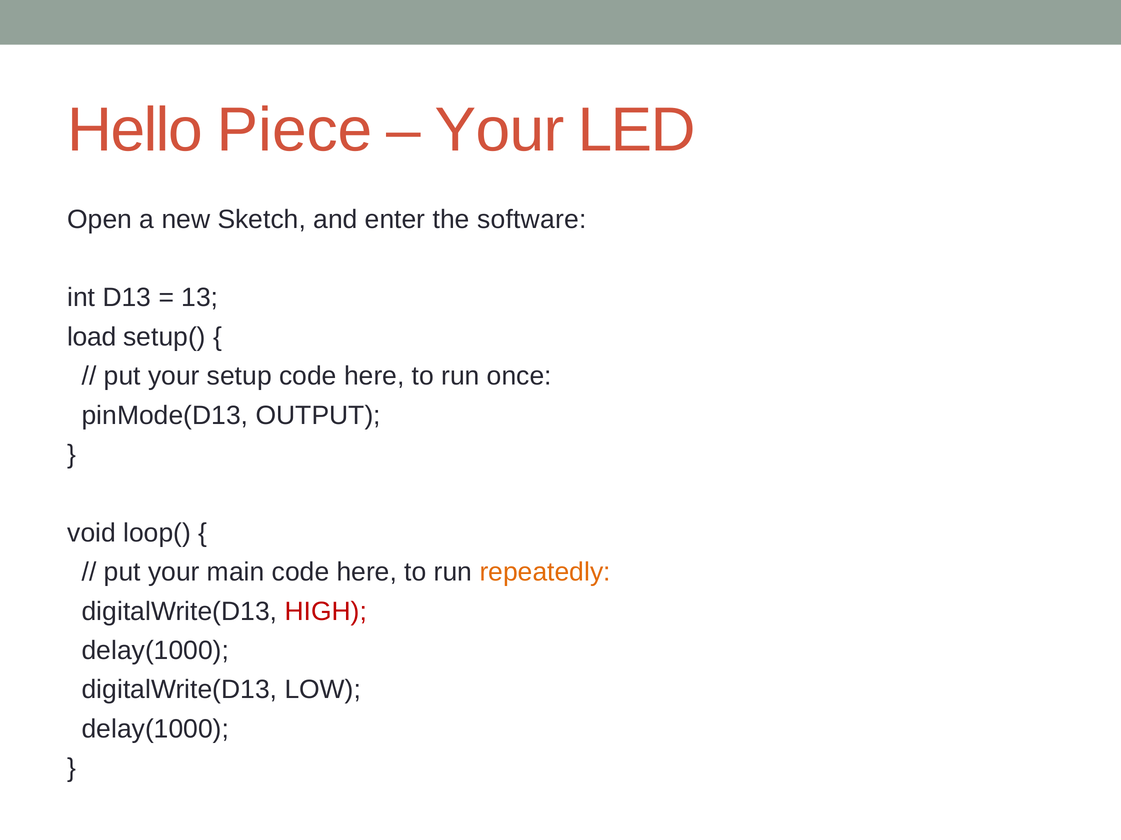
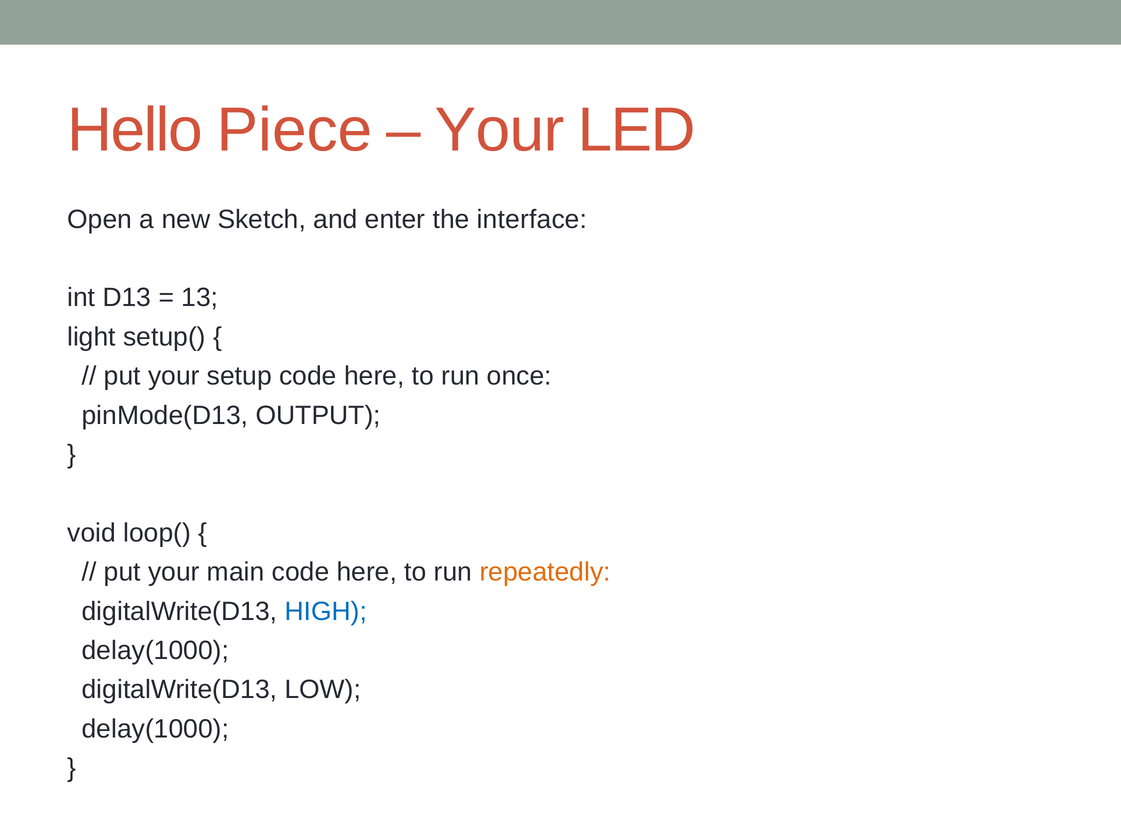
software: software -> interface
load: load -> light
HIGH colour: red -> blue
